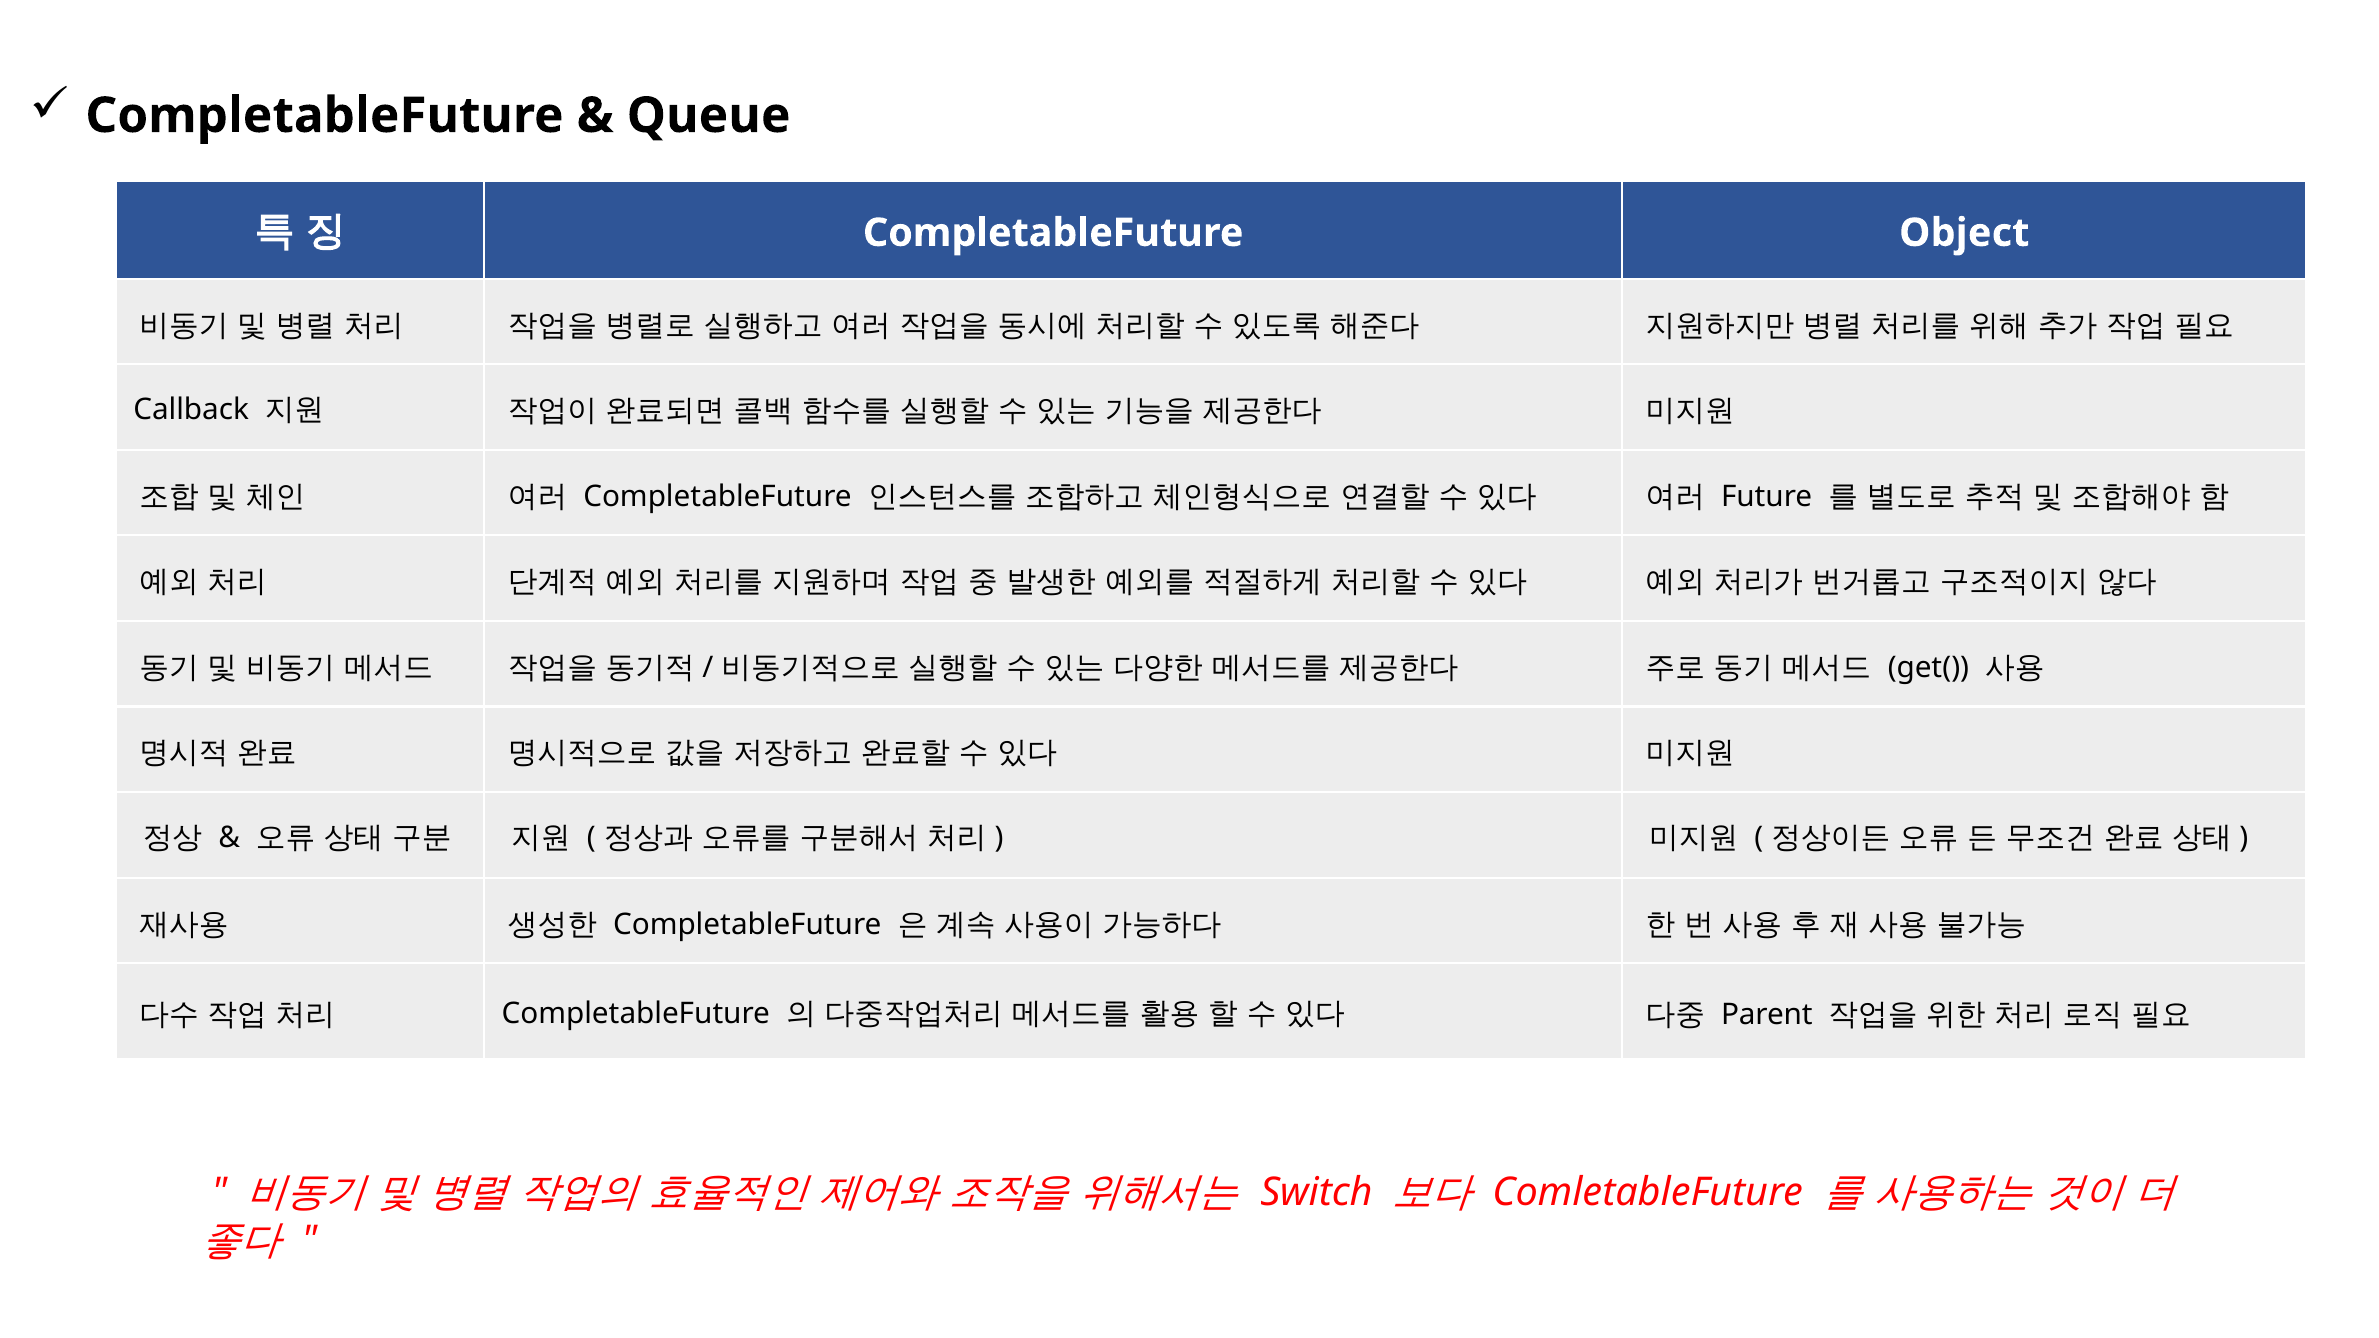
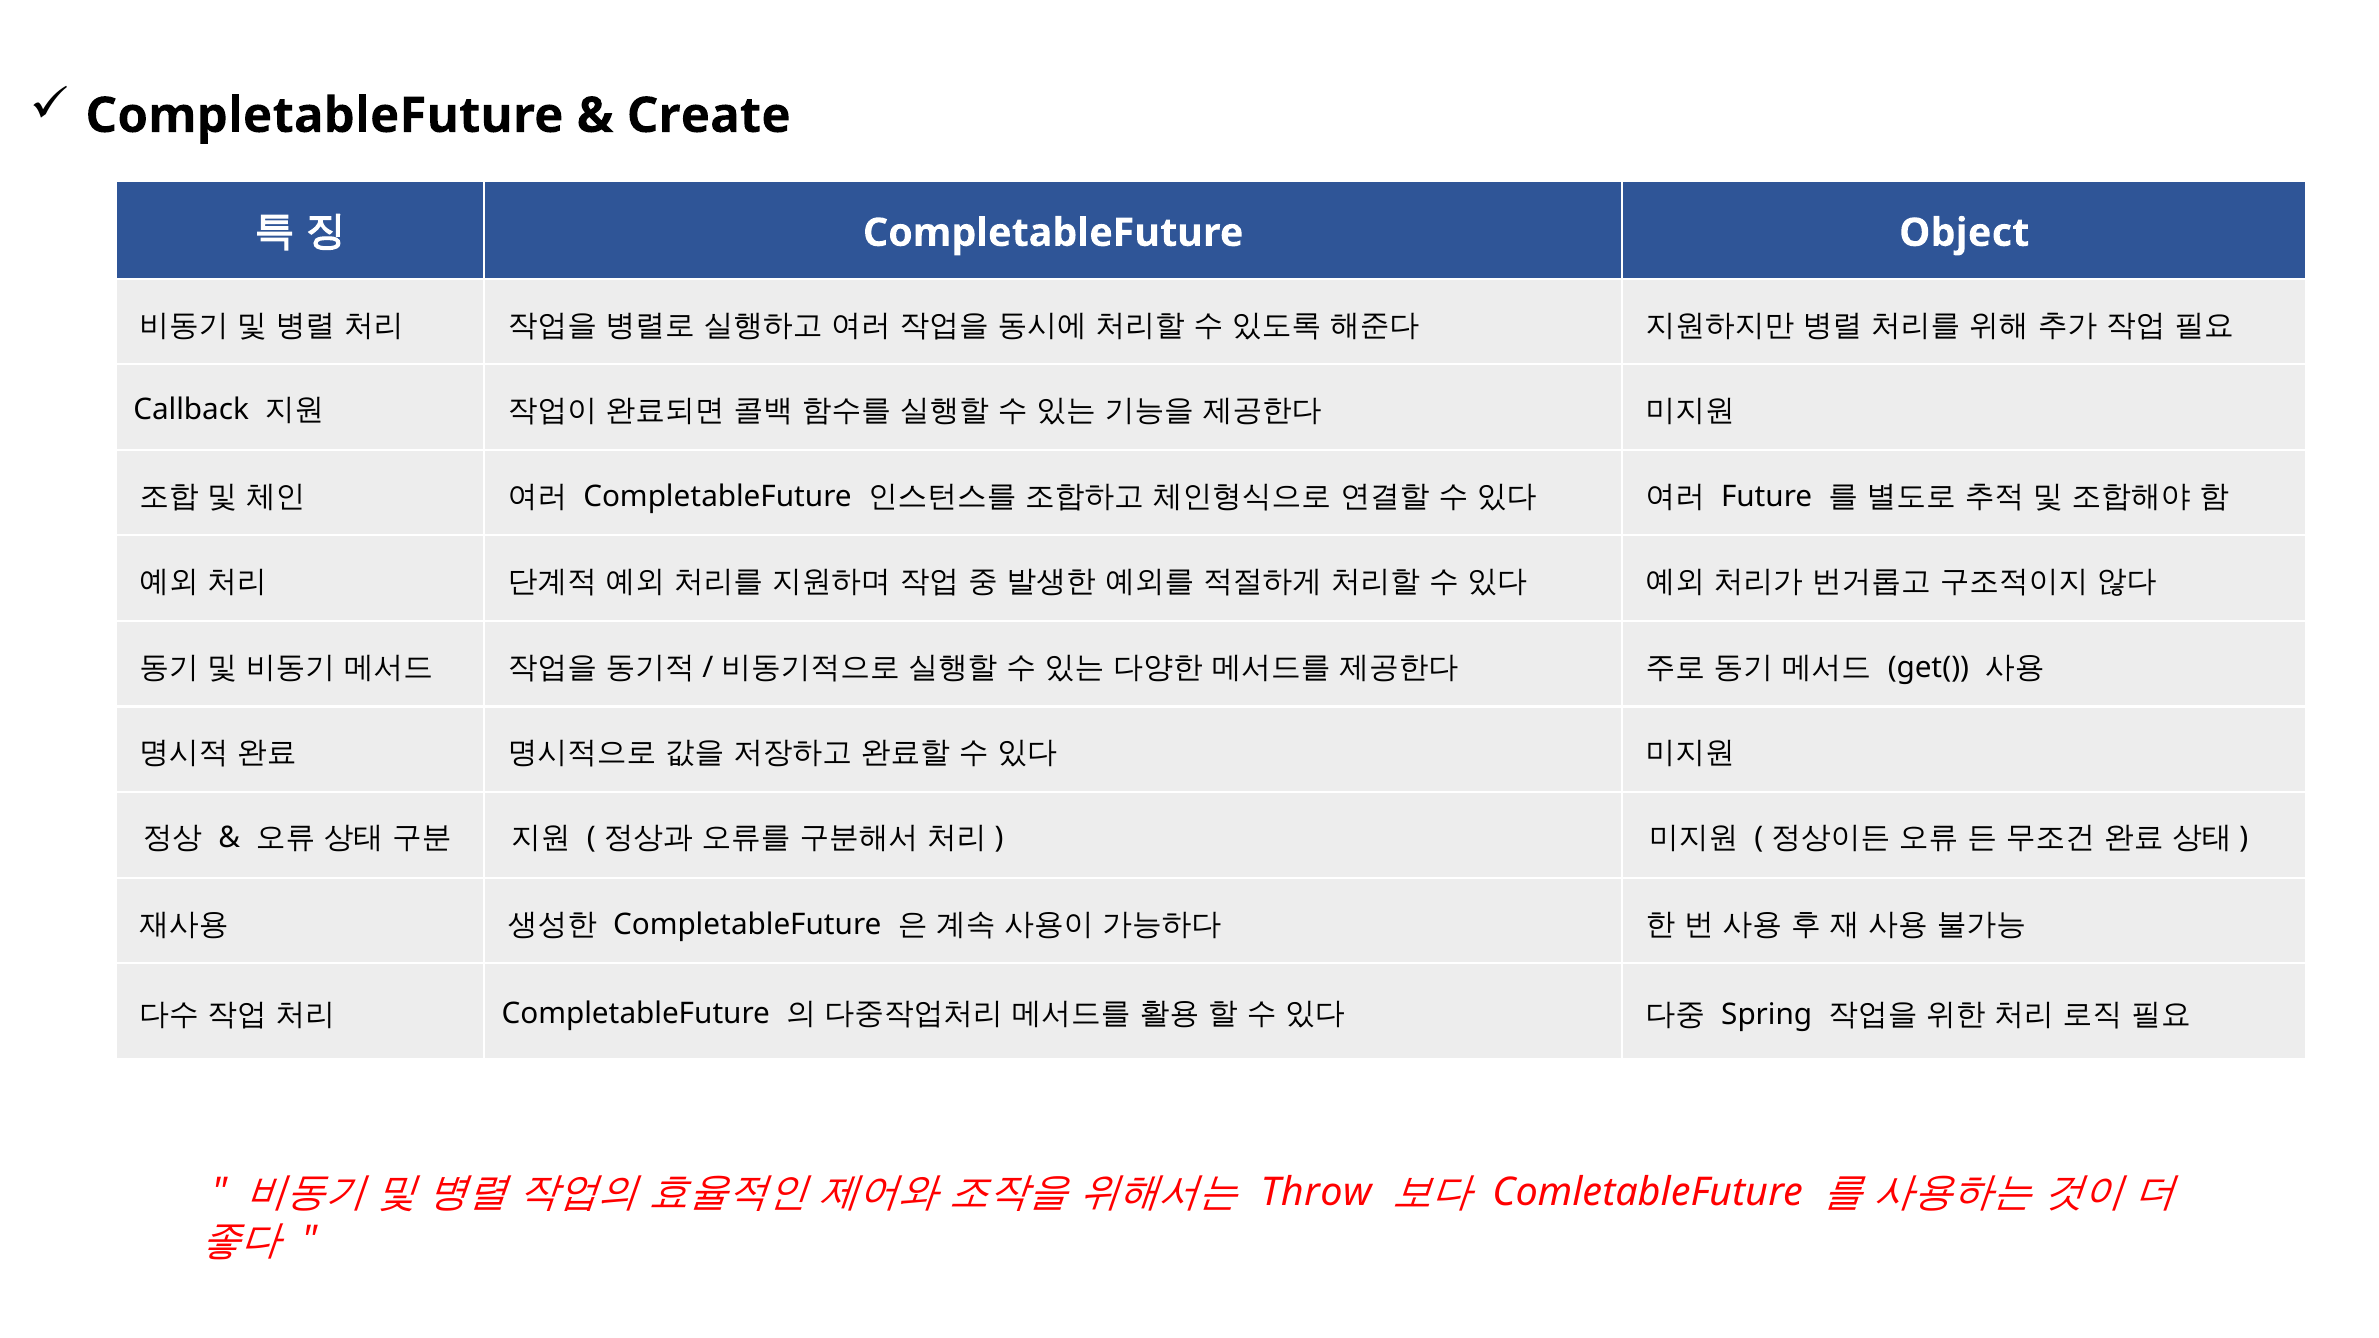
Queue: Queue -> Create
Parent: Parent -> Spring
Switch: Switch -> Throw
